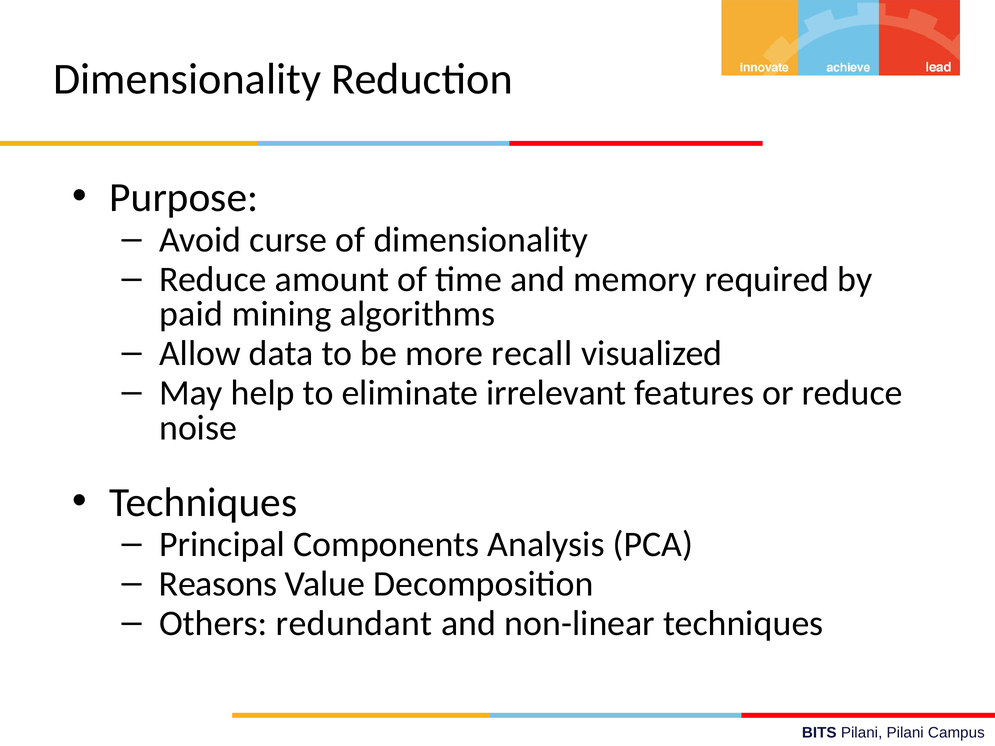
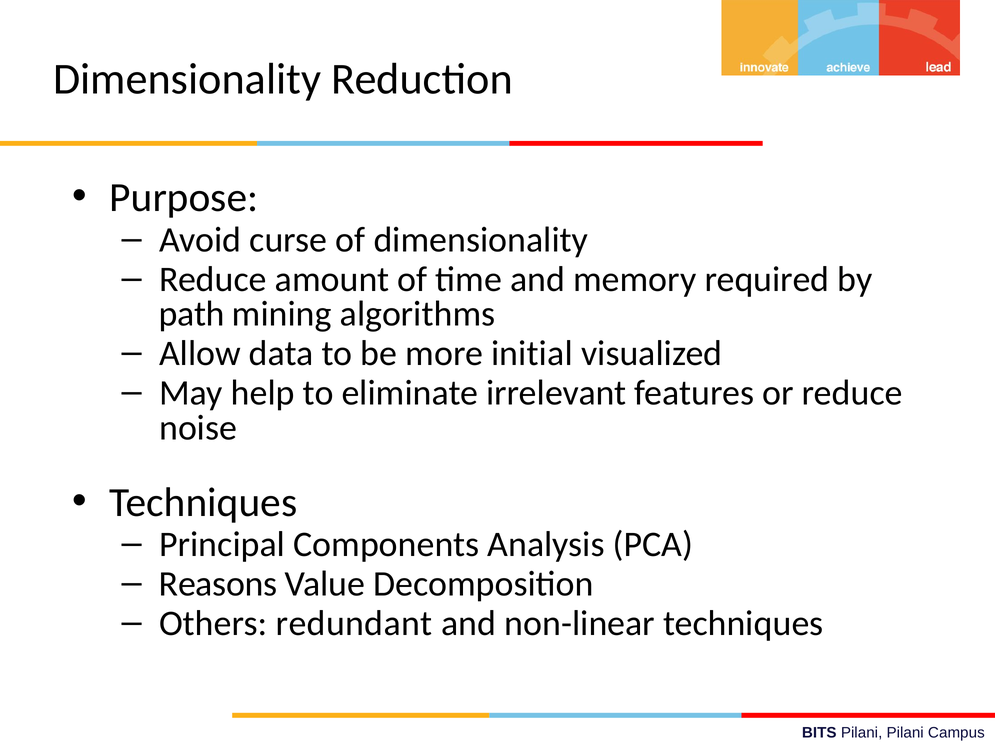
paid: paid -> path
recall: recall -> initial
